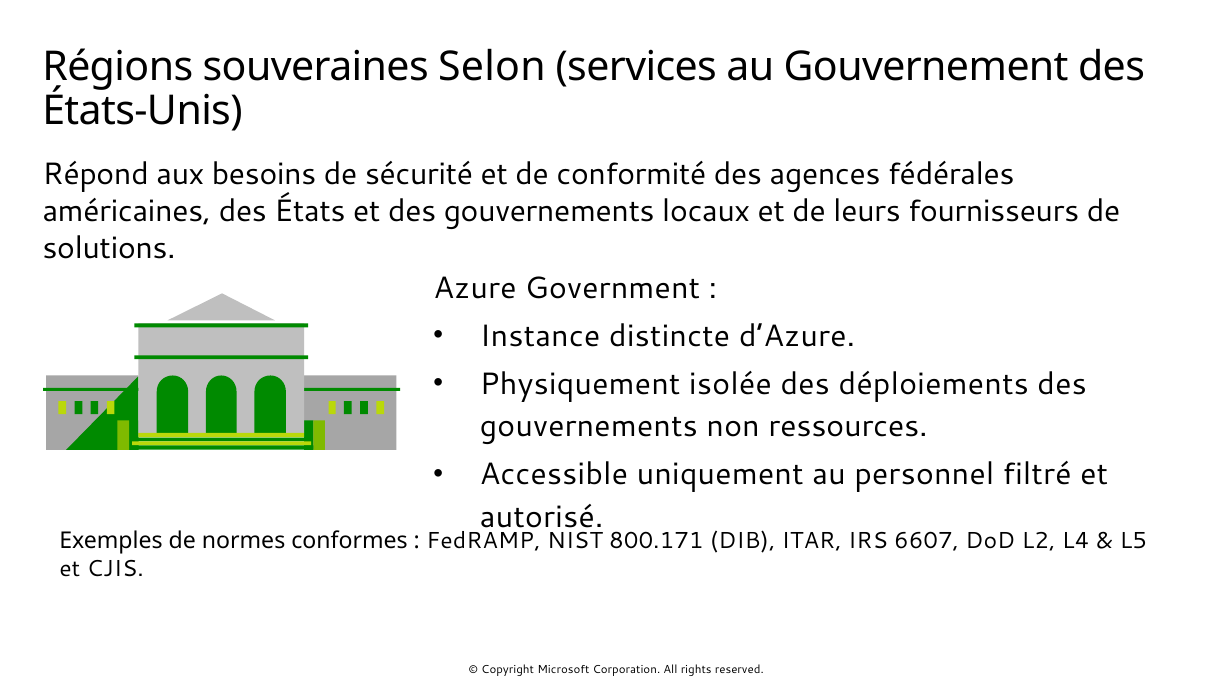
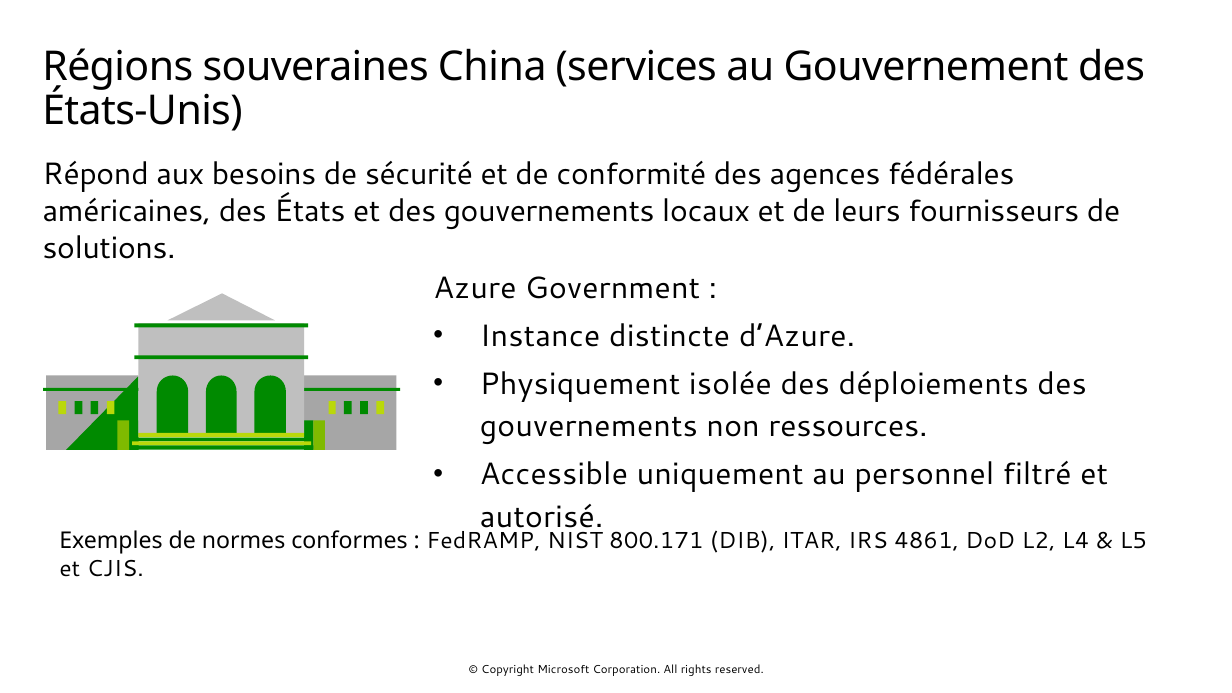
Selon: Selon -> China
6607: 6607 -> 4861
